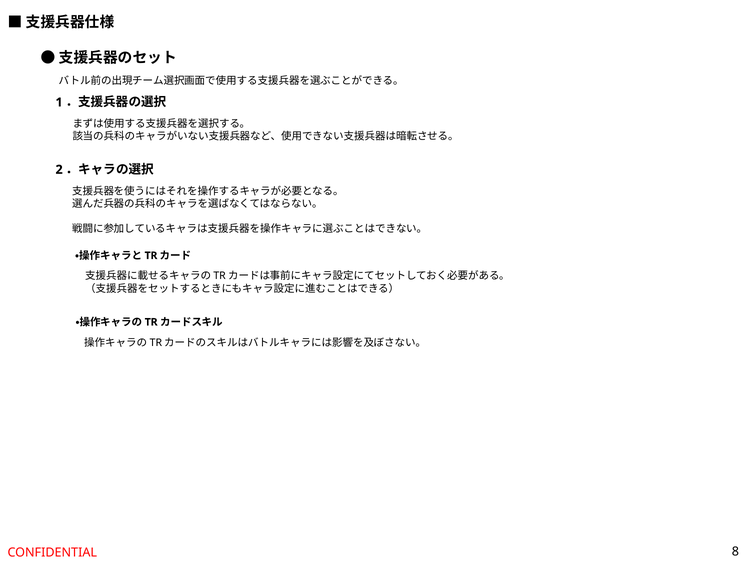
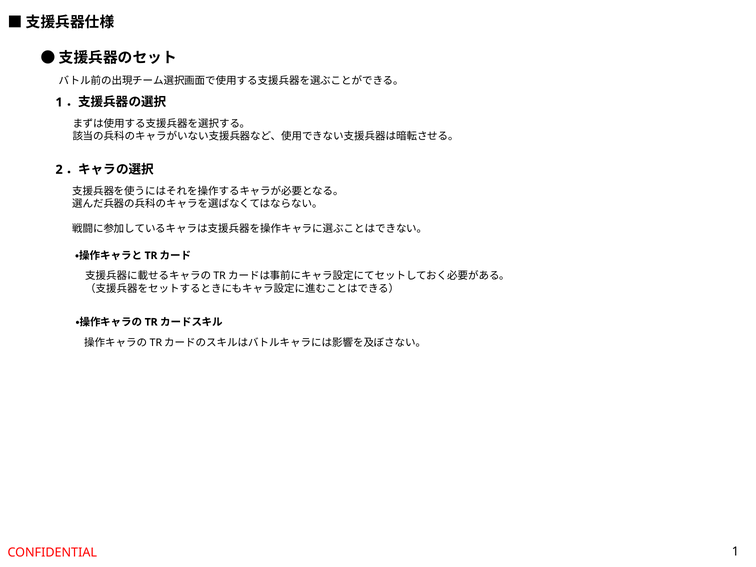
CONFIDENTIAL 8: 8 -> 1
